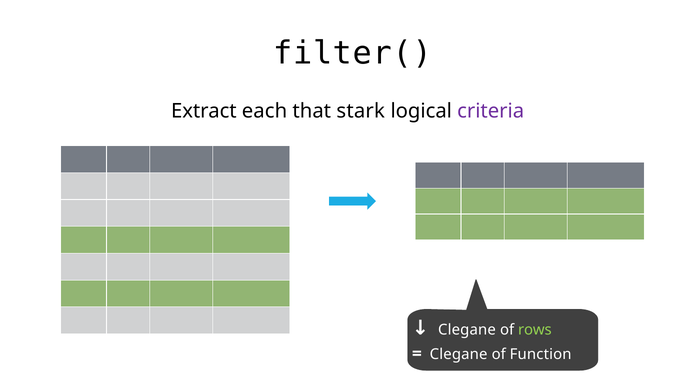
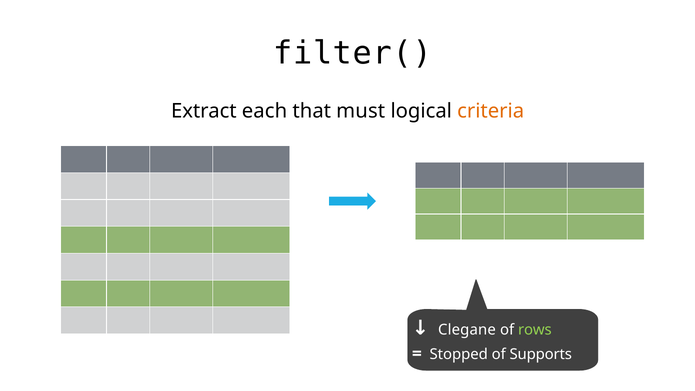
stark: stark -> must
criteria colour: purple -> orange
Clegane at (459, 354): Clegane -> Stopped
Function: Function -> Supports
